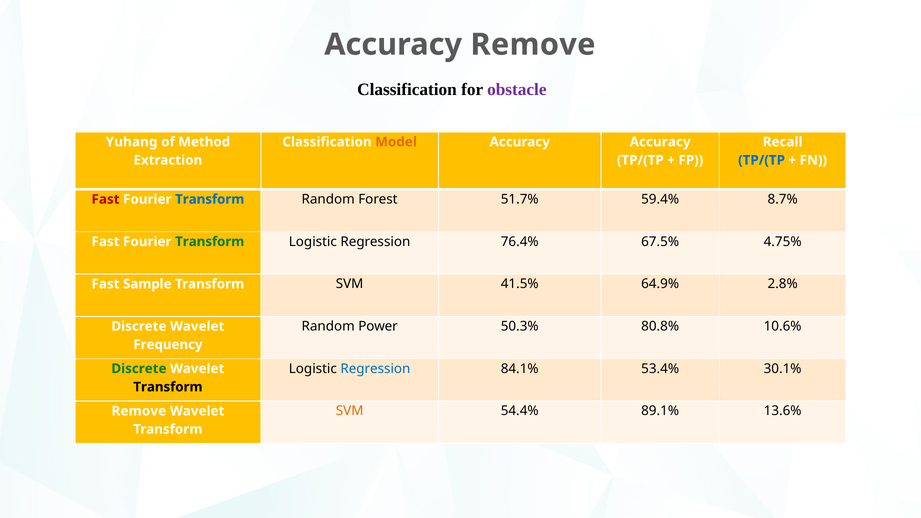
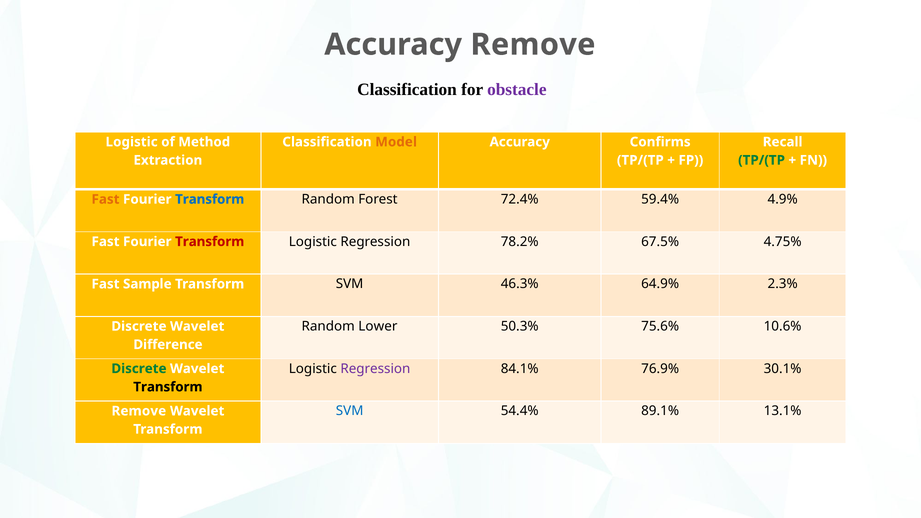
Yuhang at (132, 142): Yuhang -> Logistic
Accuracy Accuracy: Accuracy -> Confirms
TP/(TP at (762, 160) colour: blue -> green
Fast at (105, 199) colour: red -> orange
51.7%: 51.7% -> 72.4%
8.7%: 8.7% -> 4.9%
Transform at (210, 242) colour: green -> red
76.4%: 76.4% -> 78.2%
41.5%: 41.5% -> 46.3%
2.8%: 2.8% -> 2.3%
Power: Power -> Lower
80.8%: 80.8% -> 75.6%
Frequency: Frequency -> Difference
Regression at (375, 369) colour: blue -> purple
53.4%: 53.4% -> 76.9%
SVM at (350, 411) colour: orange -> blue
13.6%: 13.6% -> 13.1%
